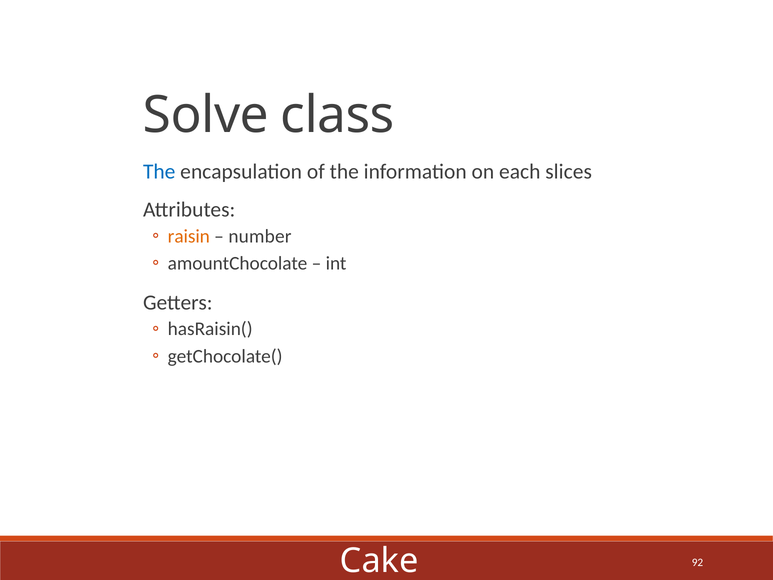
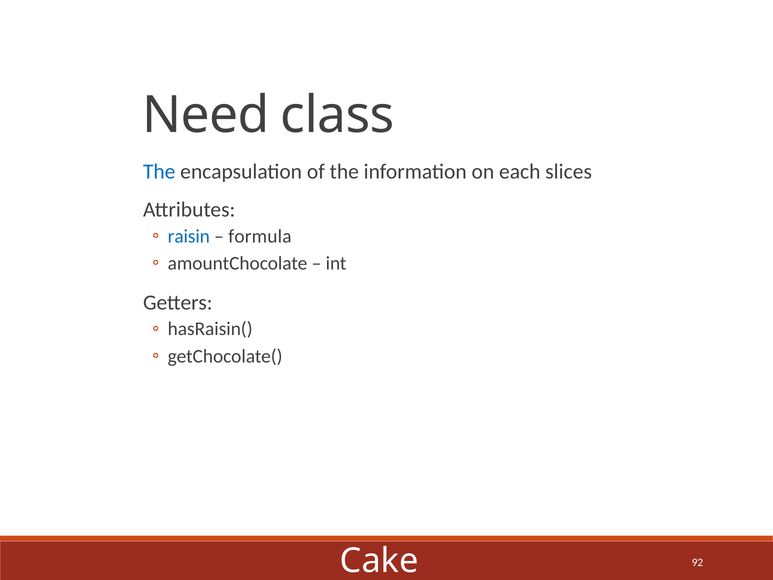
Solve: Solve -> Need
raisin colour: orange -> blue
number: number -> formula
